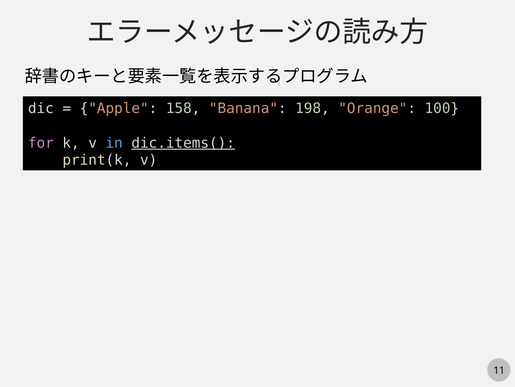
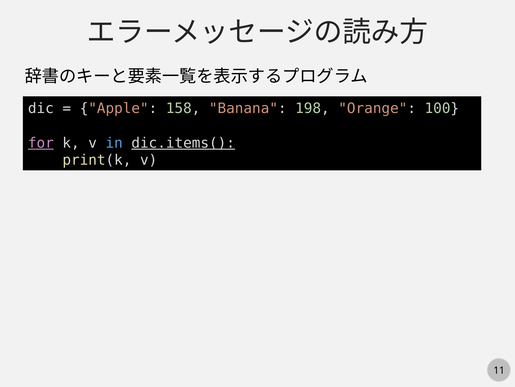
for underline: none -> present
